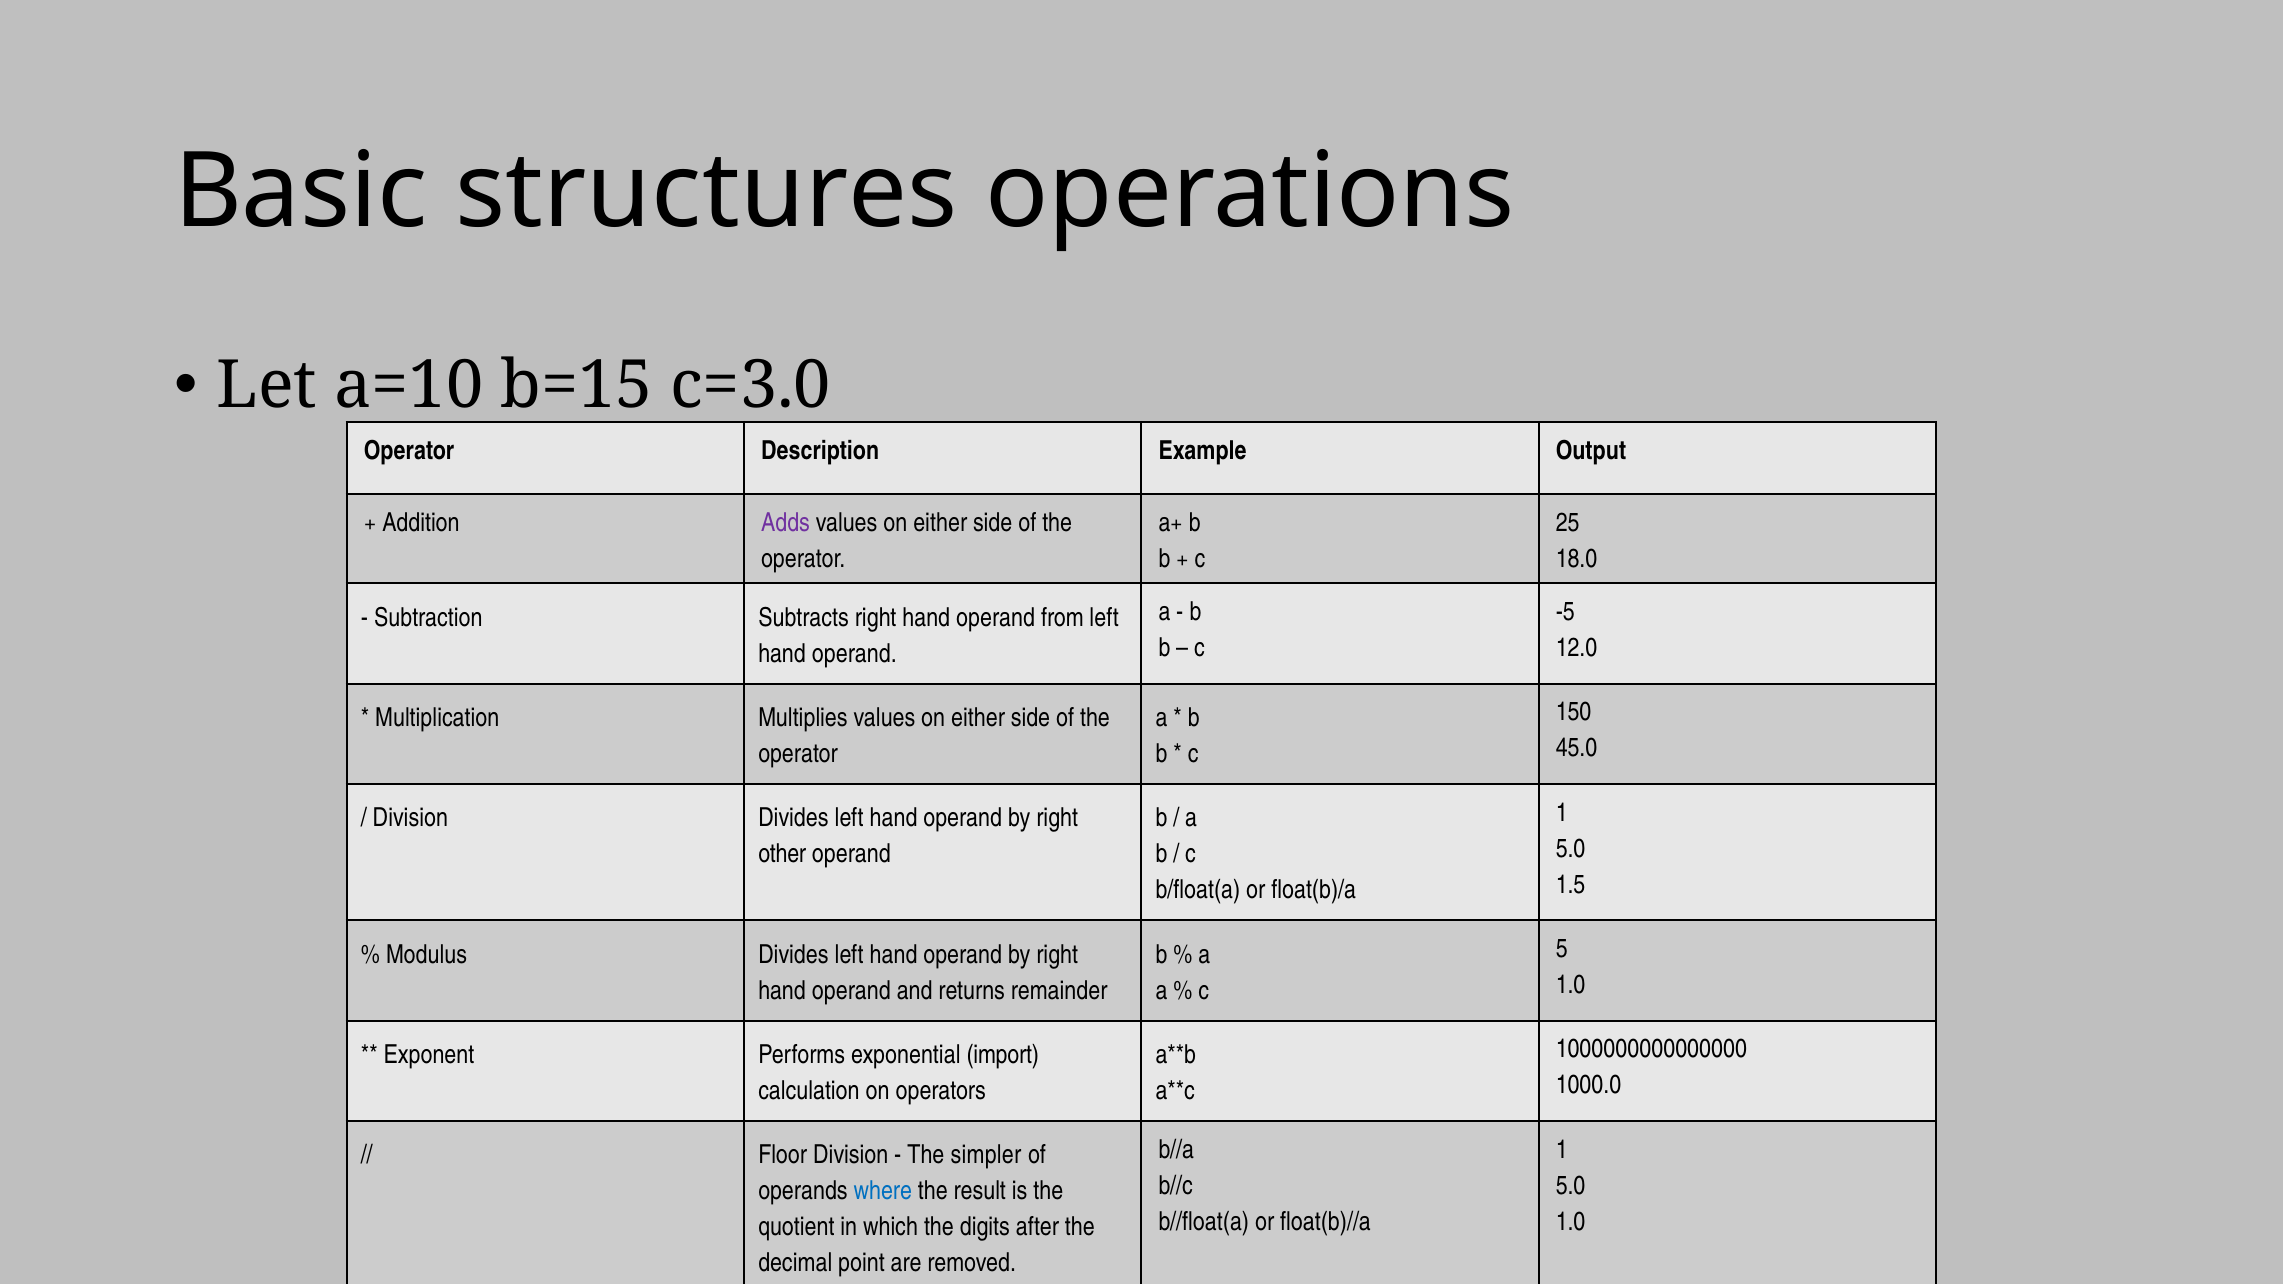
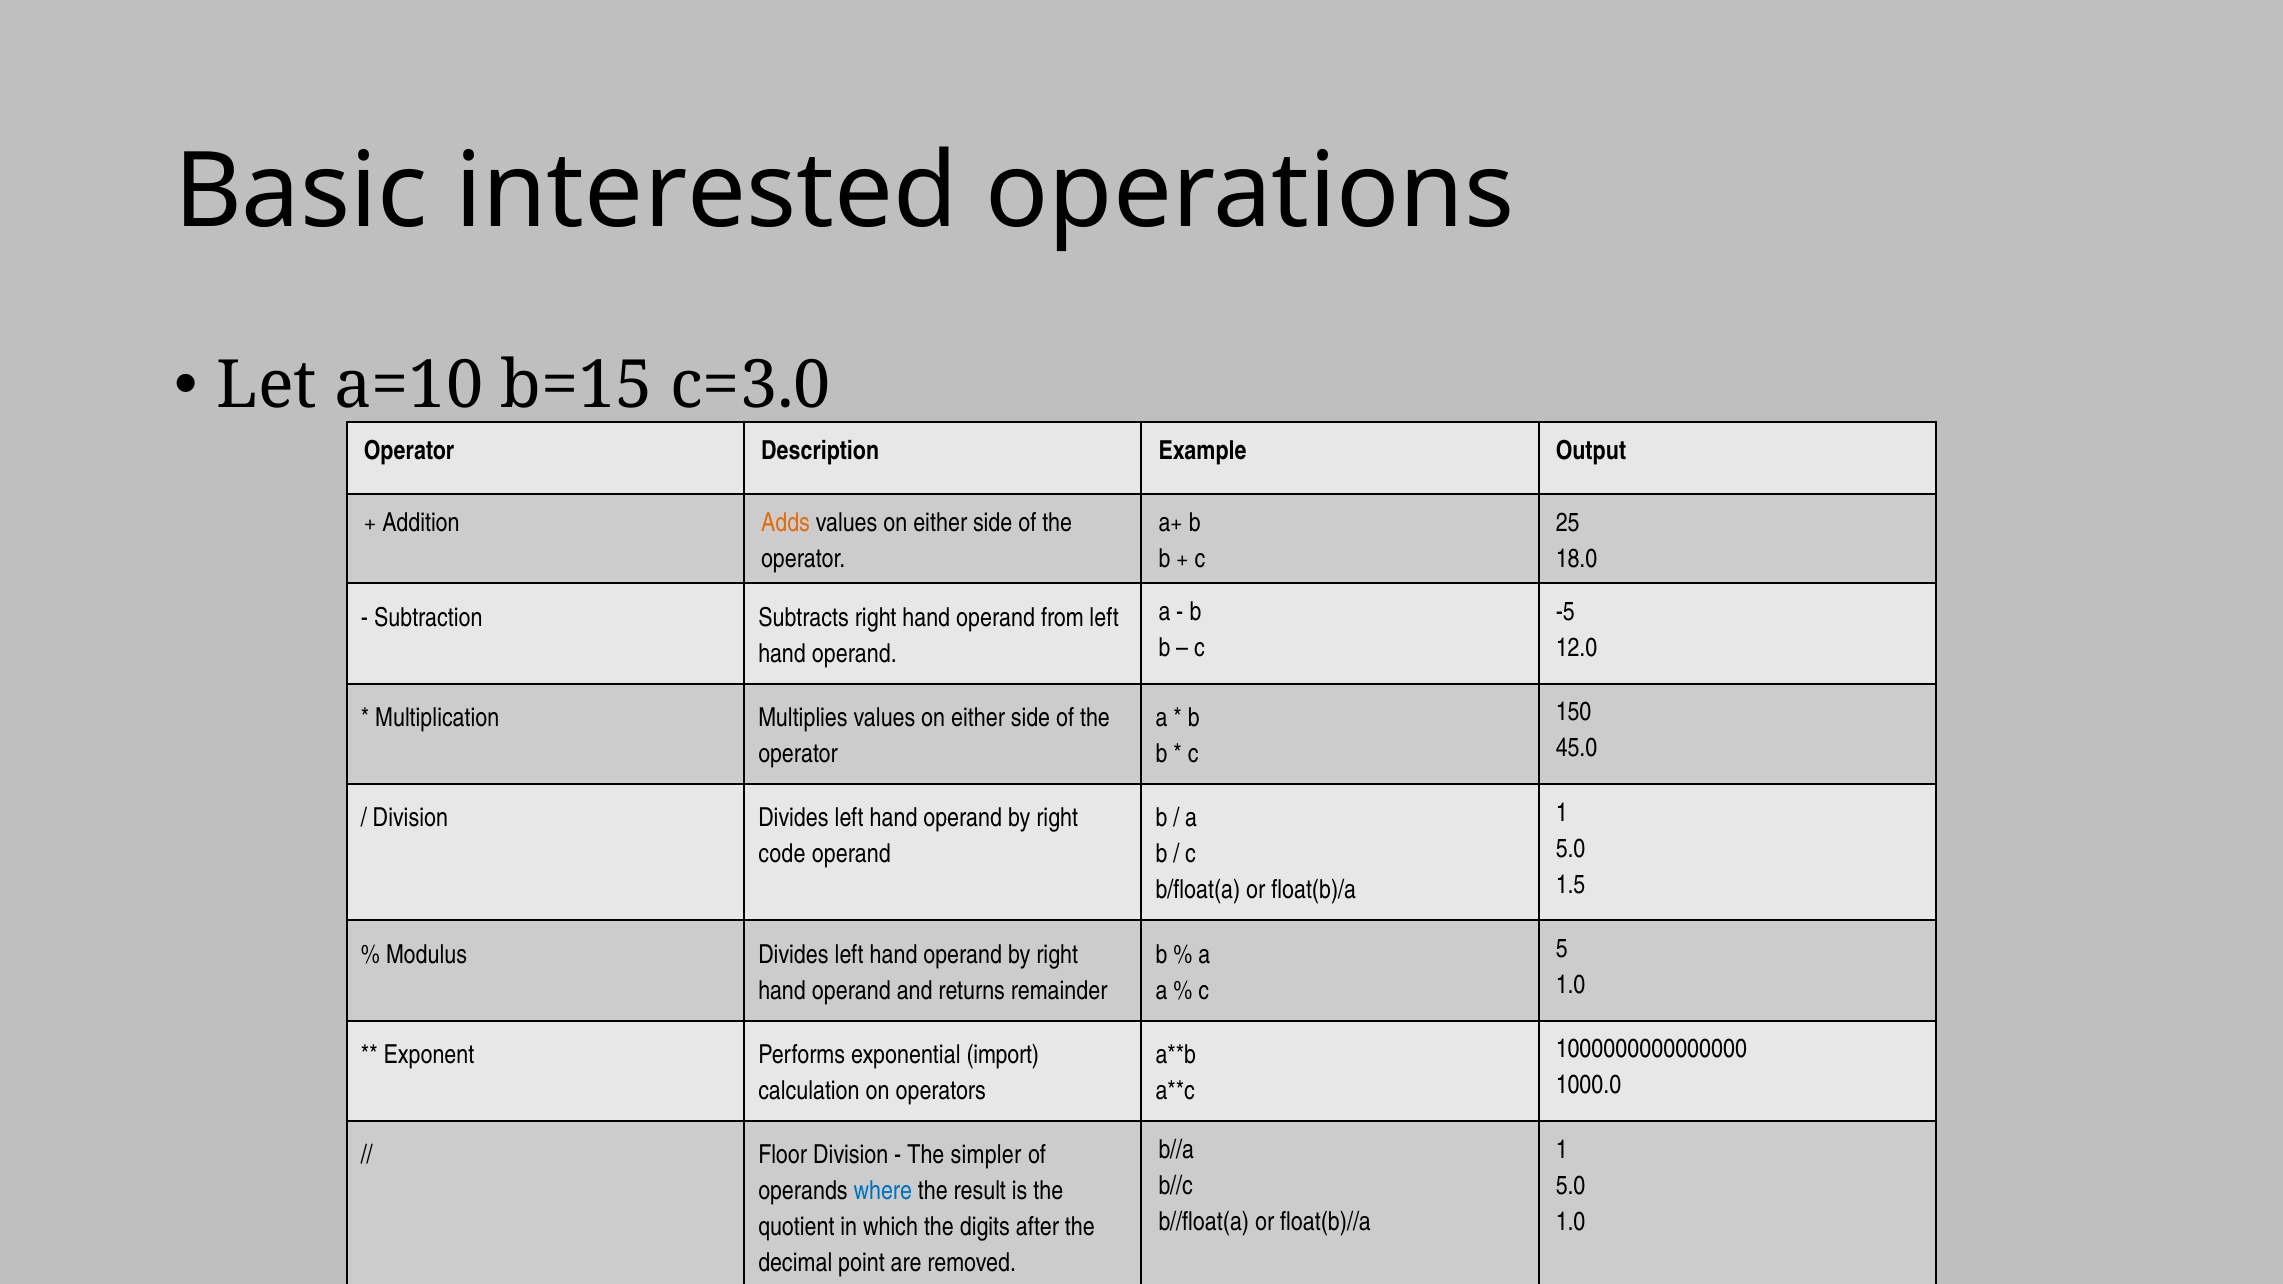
structures: structures -> interested
Adds colour: purple -> orange
other: other -> code
